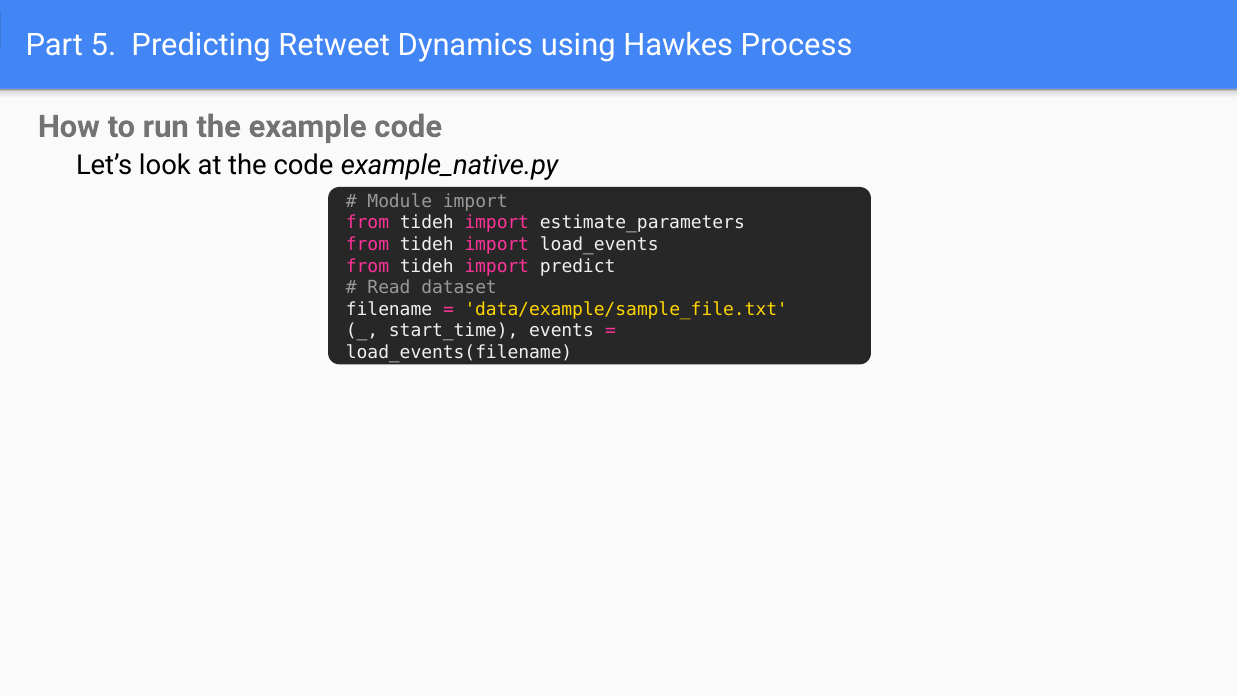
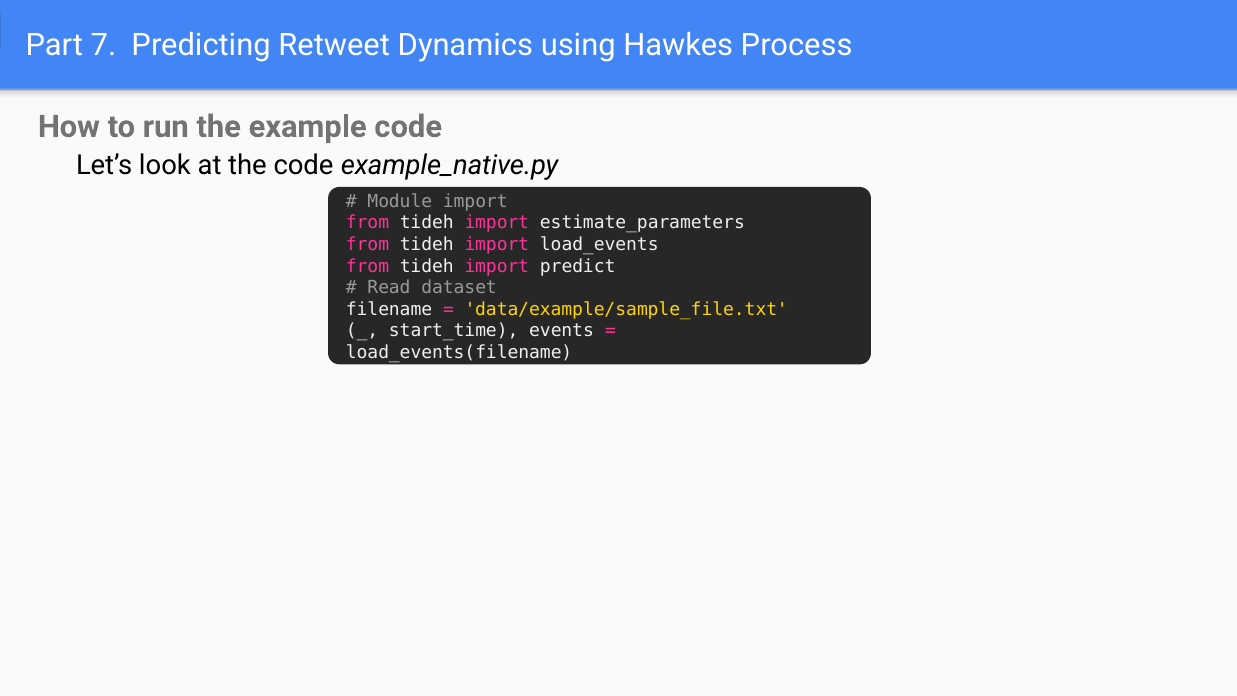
5: 5 -> 7
